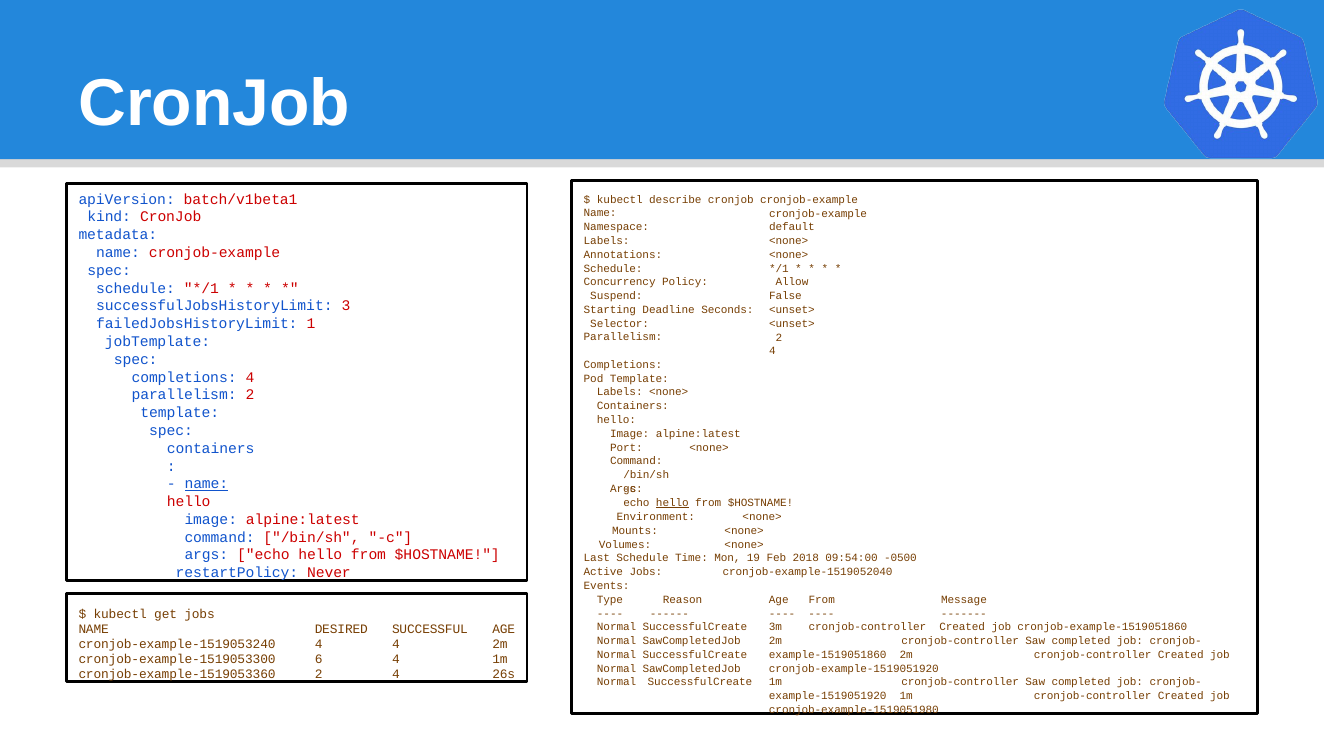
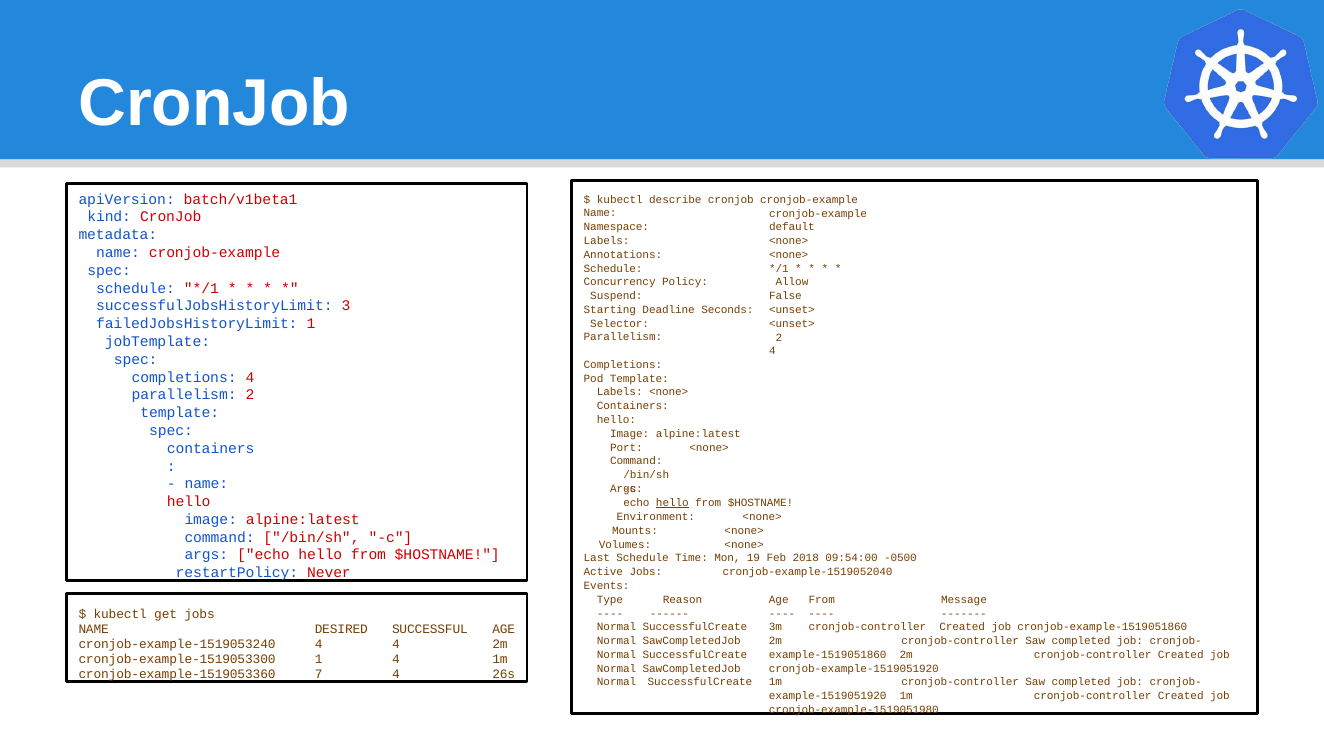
name at (206, 484) underline: present -> none
cronjob-example-1519053300 6: 6 -> 1
cronjob-example-1519053360 2: 2 -> 7
